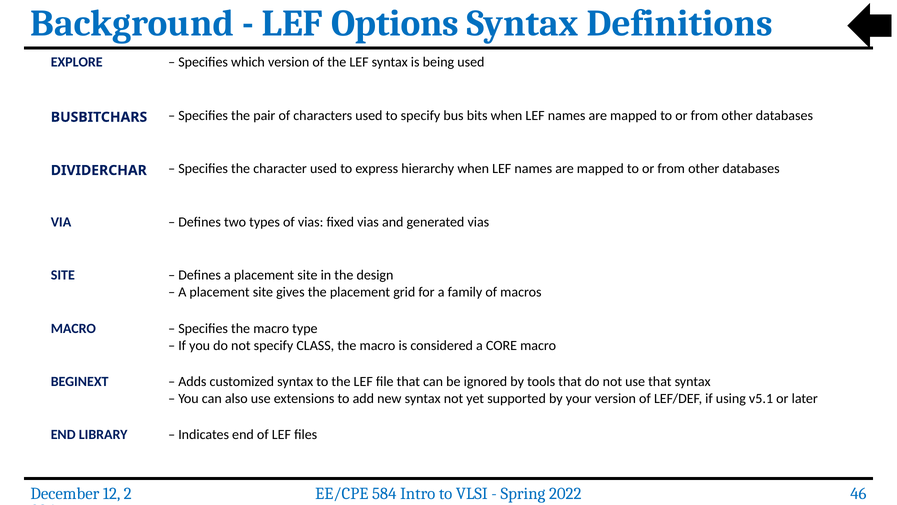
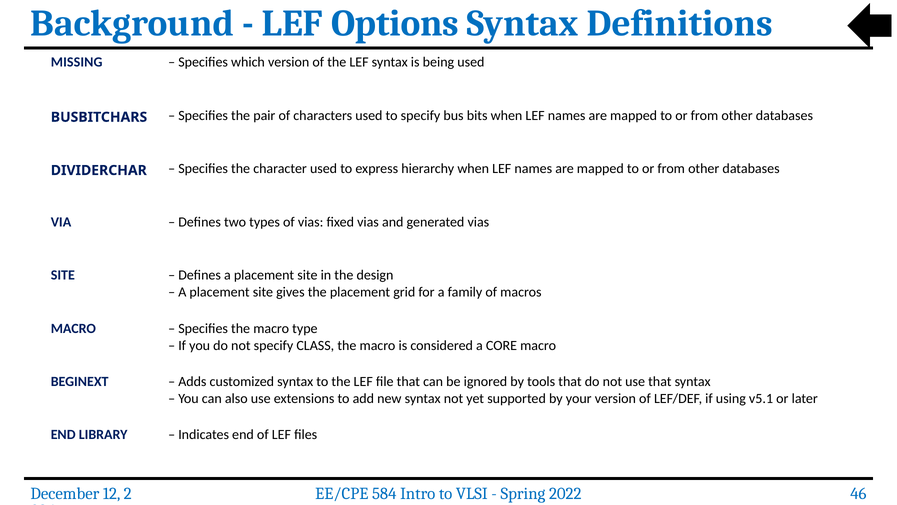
EXPLORE: EXPLORE -> MISSING
